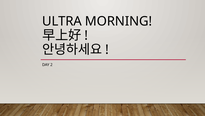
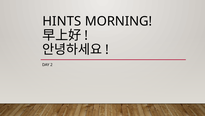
ULTRA: ULTRA -> HINTS
